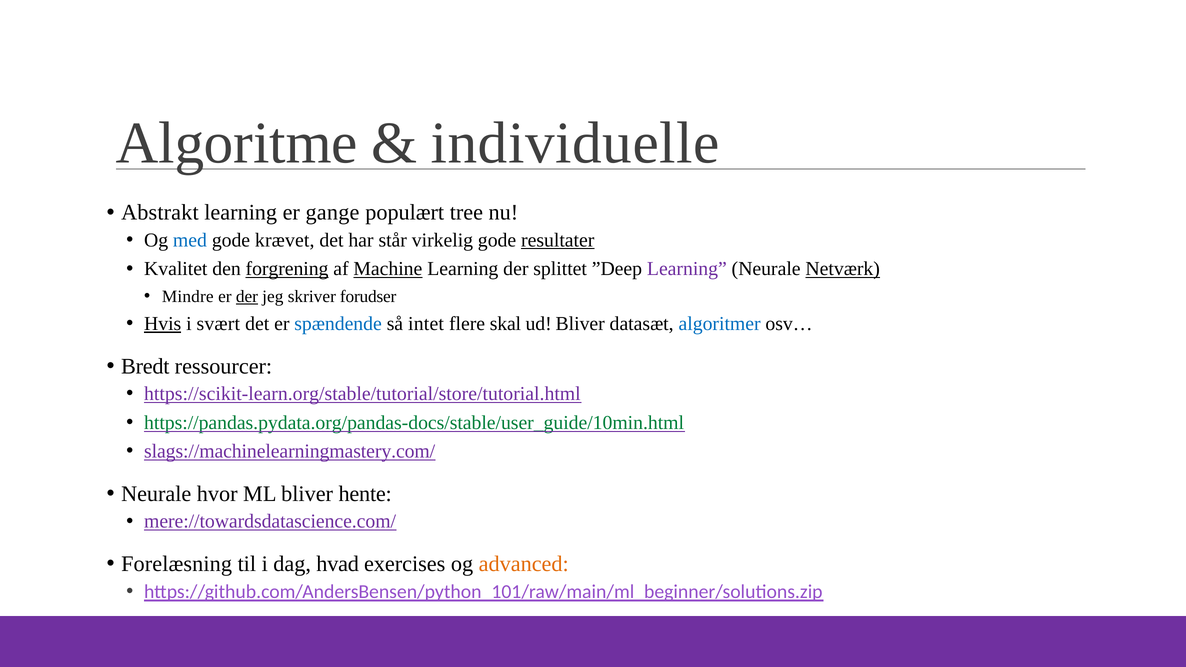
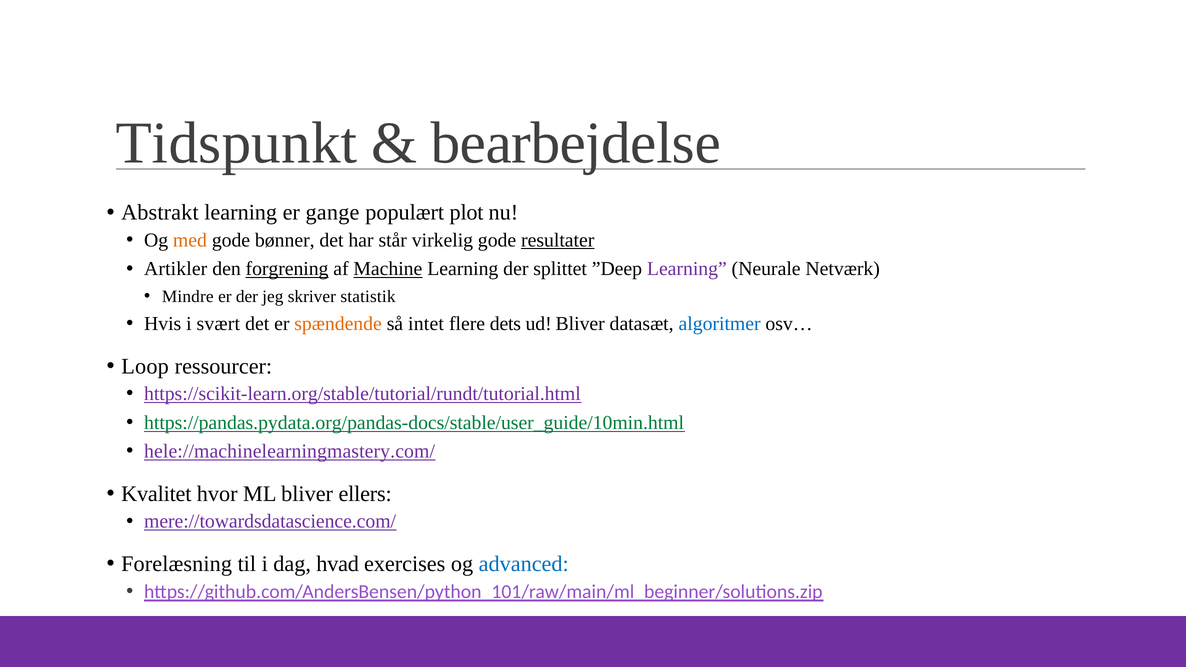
Algoritme: Algoritme -> Tidspunkt
individuelle: individuelle -> bearbejdelse
tree: tree -> plot
med colour: blue -> orange
krævet: krævet -> bønner
Kvalitet: Kvalitet -> Artikler
Netværk underline: present -> none
der at (247, 296) underline: present -> none
forudser: forudser -> statistik
Hvis underline: present -> none
spændende colour: blue -> orange
skal: skal -> dets
Bredt: Bredt -> Loop
https://scikit-learn.org/stable/tutorial/store/tutorial.html: https://scikit-learn.org/stable/tutorial/store/tutorial.html -> https://scikit-learn.org/stable/tutorial/rundt/tutorial.html
slags://machinelearningmastery.com/: slags://machinelearningmastery.com/ -> hele://machinelearningmastery.com/
Neurale at (156, 494): Neurale -> Kvalitet
hente: hente -> ellers
advanced colour: orange -> blue
